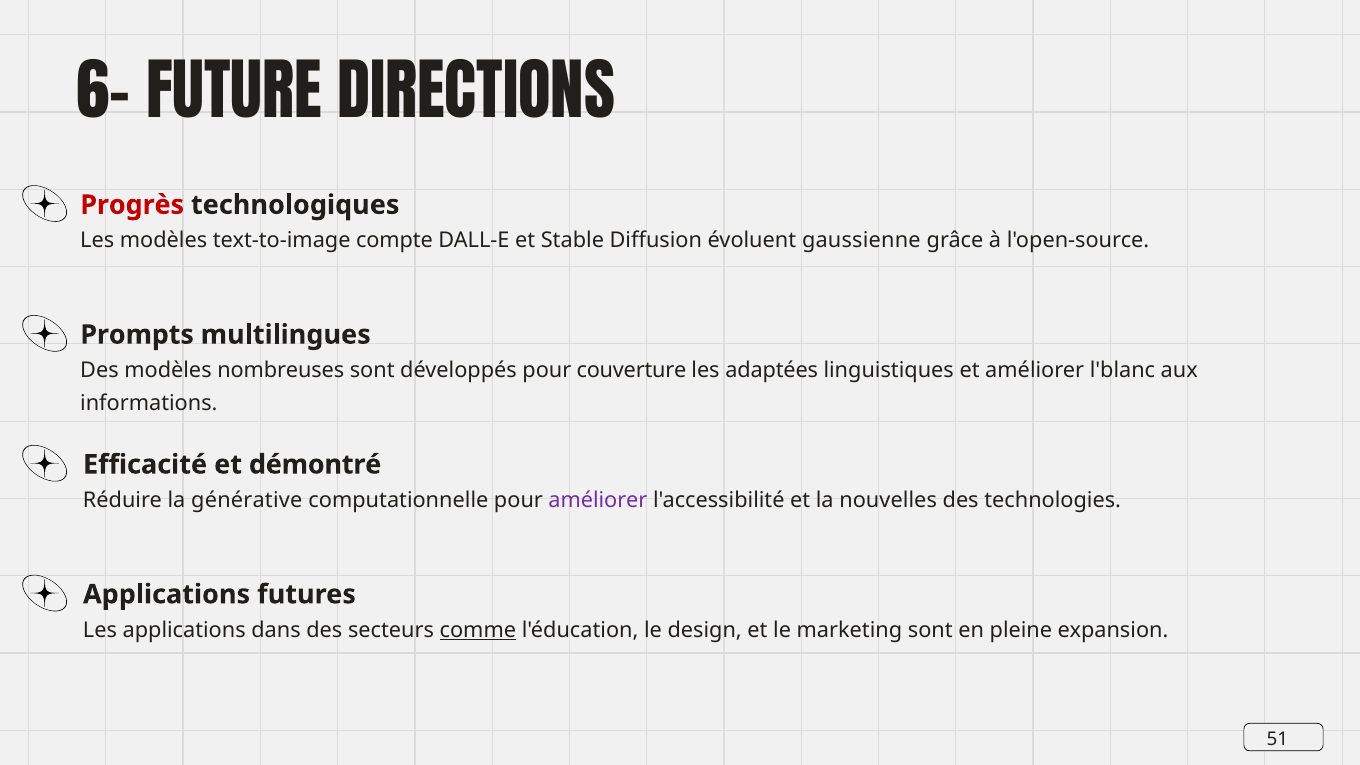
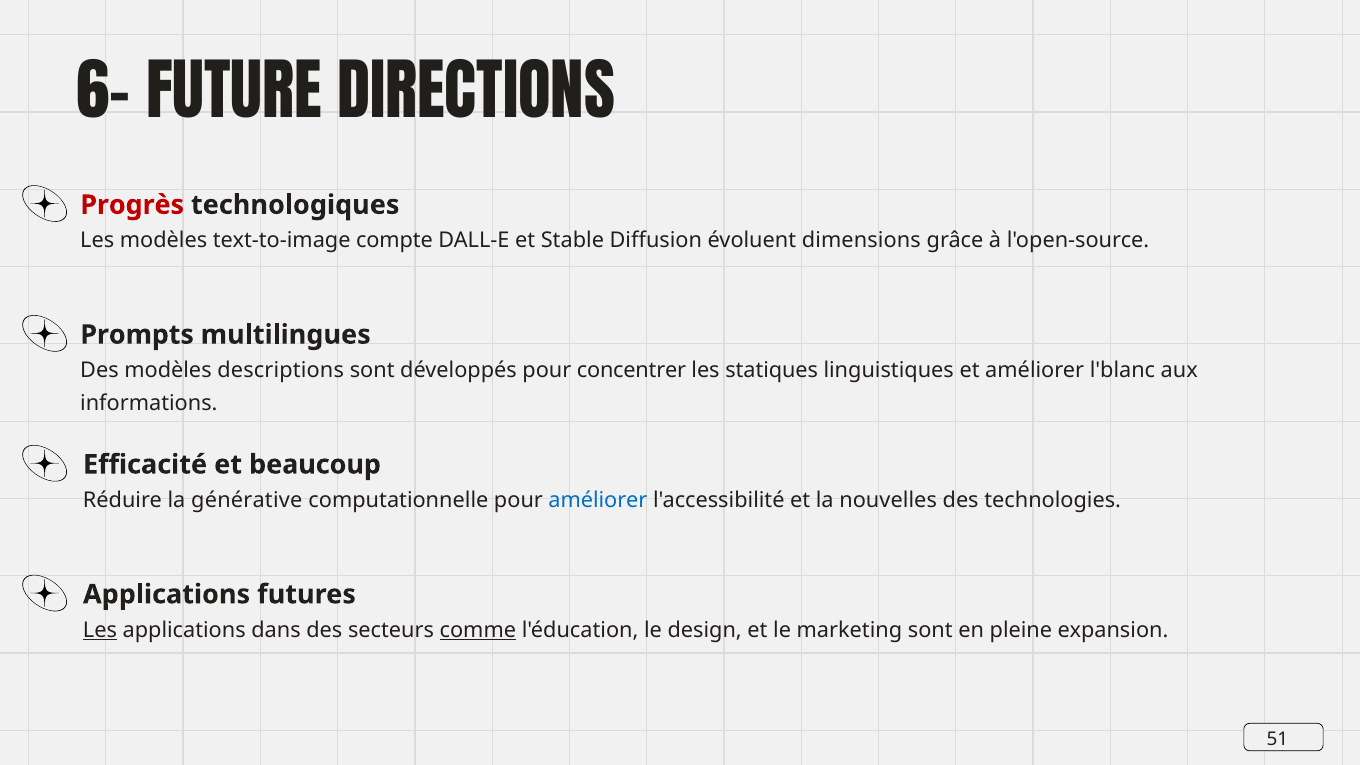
gaussienne: gaussienne -> dimensions
nombreuses: nombreuses -> descriptions
couverture: couverture -> concentrer
adaptées: adaptées -> statiques
démontré: démontré -> beaucoup
améliorer at (598, 500) colour: purple -> blue
Les at (100, 630) underline: none -> present
